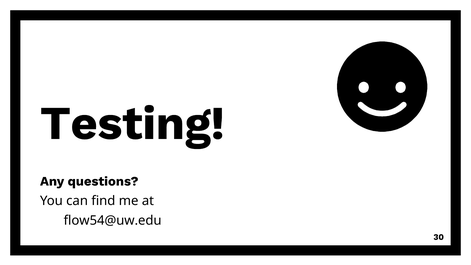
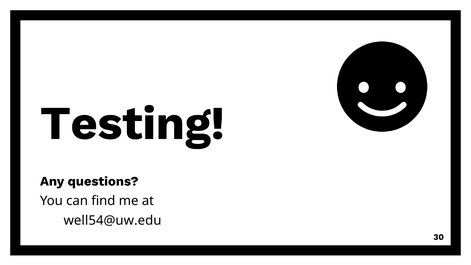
flow54@uw.edu: flow54@uw.edu -> well54@uw.edu
